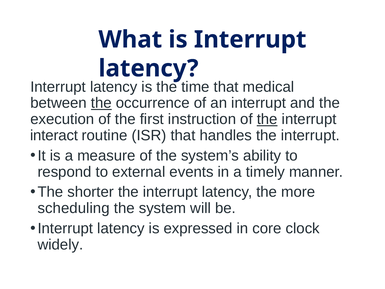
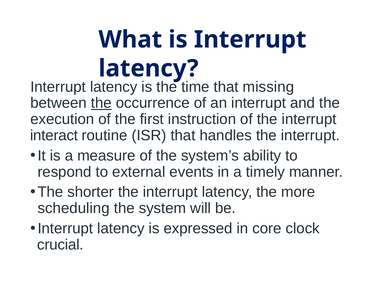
medical: medical -> missing
the at (267, 119) underline: present -> none
widely: widely -> crucial
